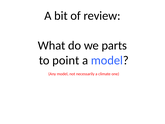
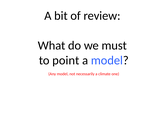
parts: parts -> must
